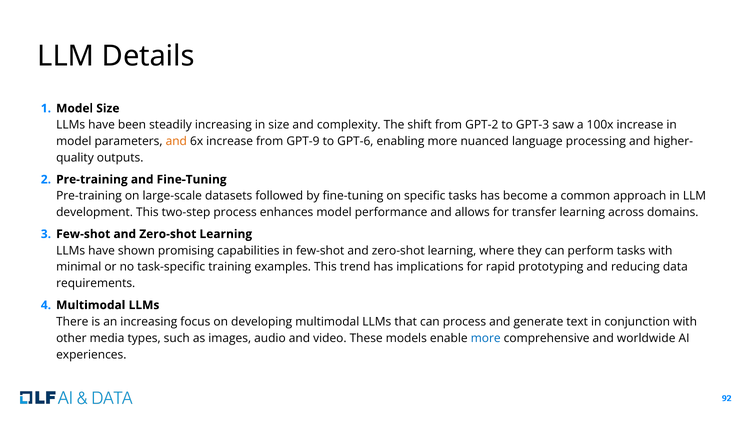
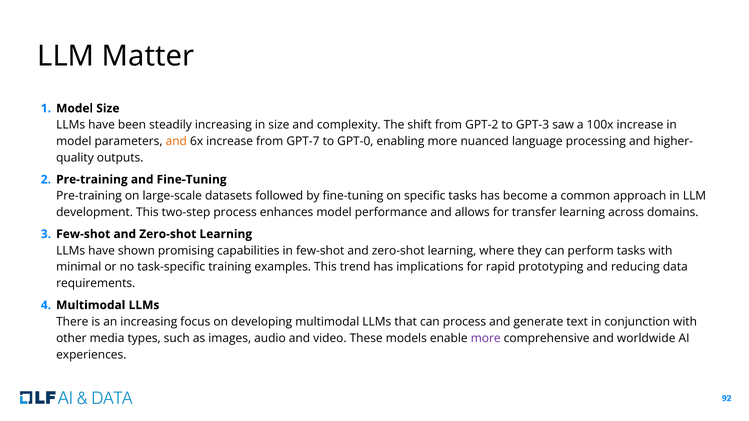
Details: Details -> Matter
GPT-9: GPT-9 -> GPT-7
GPT-6: GPT-6 -> GPT-0
more at (486, 338) colour: blue -> purple
